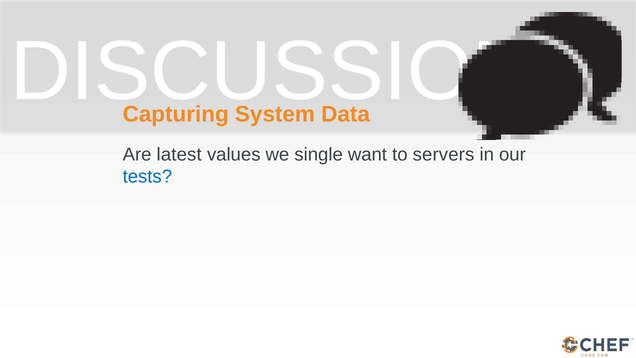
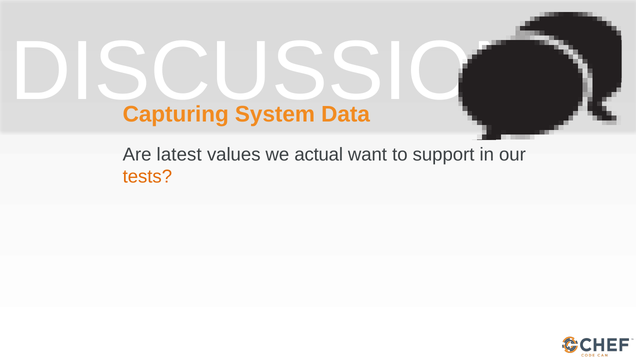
single: single -> actual
servers: servers -> support
tests colour: blue -> orange
